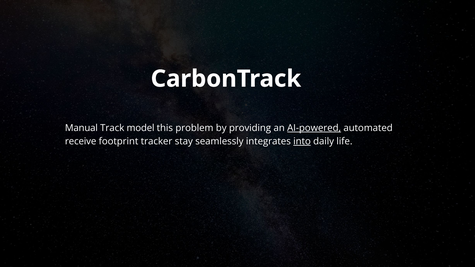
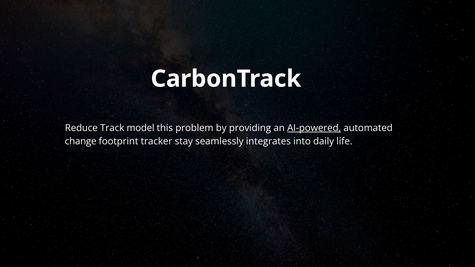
Manual: Manual -> Reduce
receive: receive -> change
into underline: present -> none
